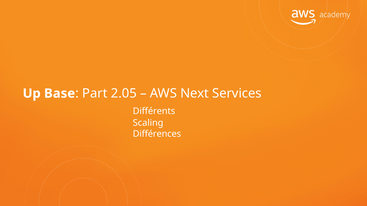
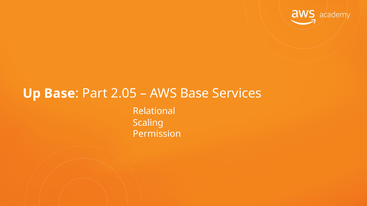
AWS Next: Next -> Base
Différents: Différents -> Relational
Différences: Différences -> Permission
